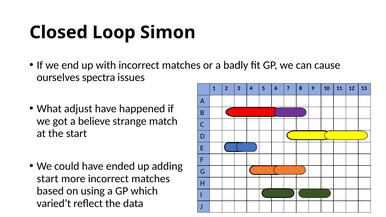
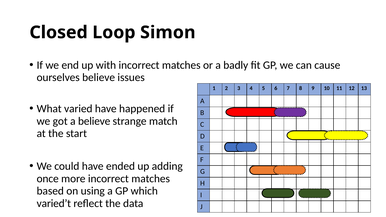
ourselves spectra: spectra -> believe
adjust: adjust -> varied
start at (48, 179): start -> once
